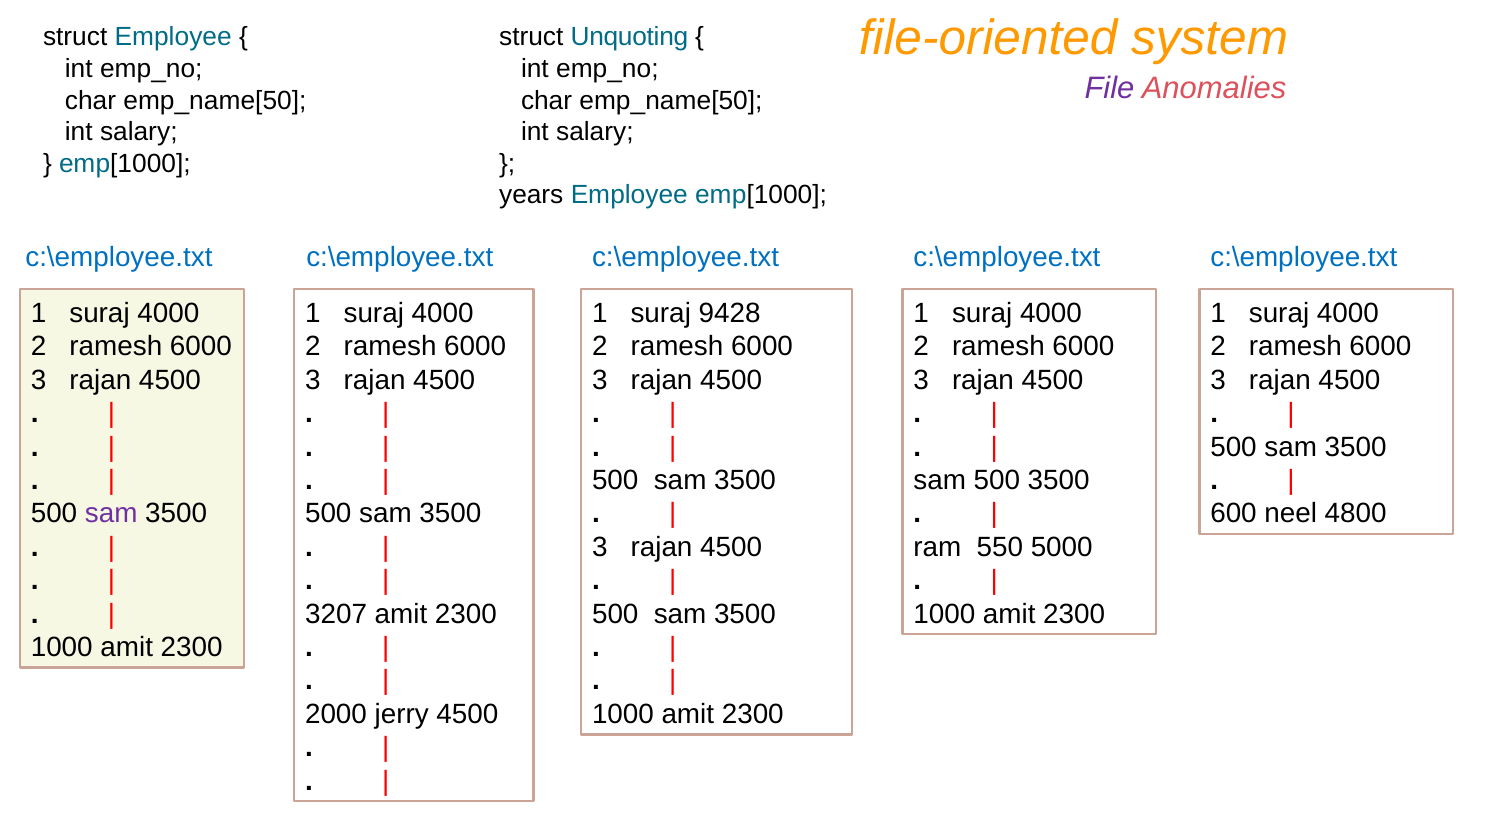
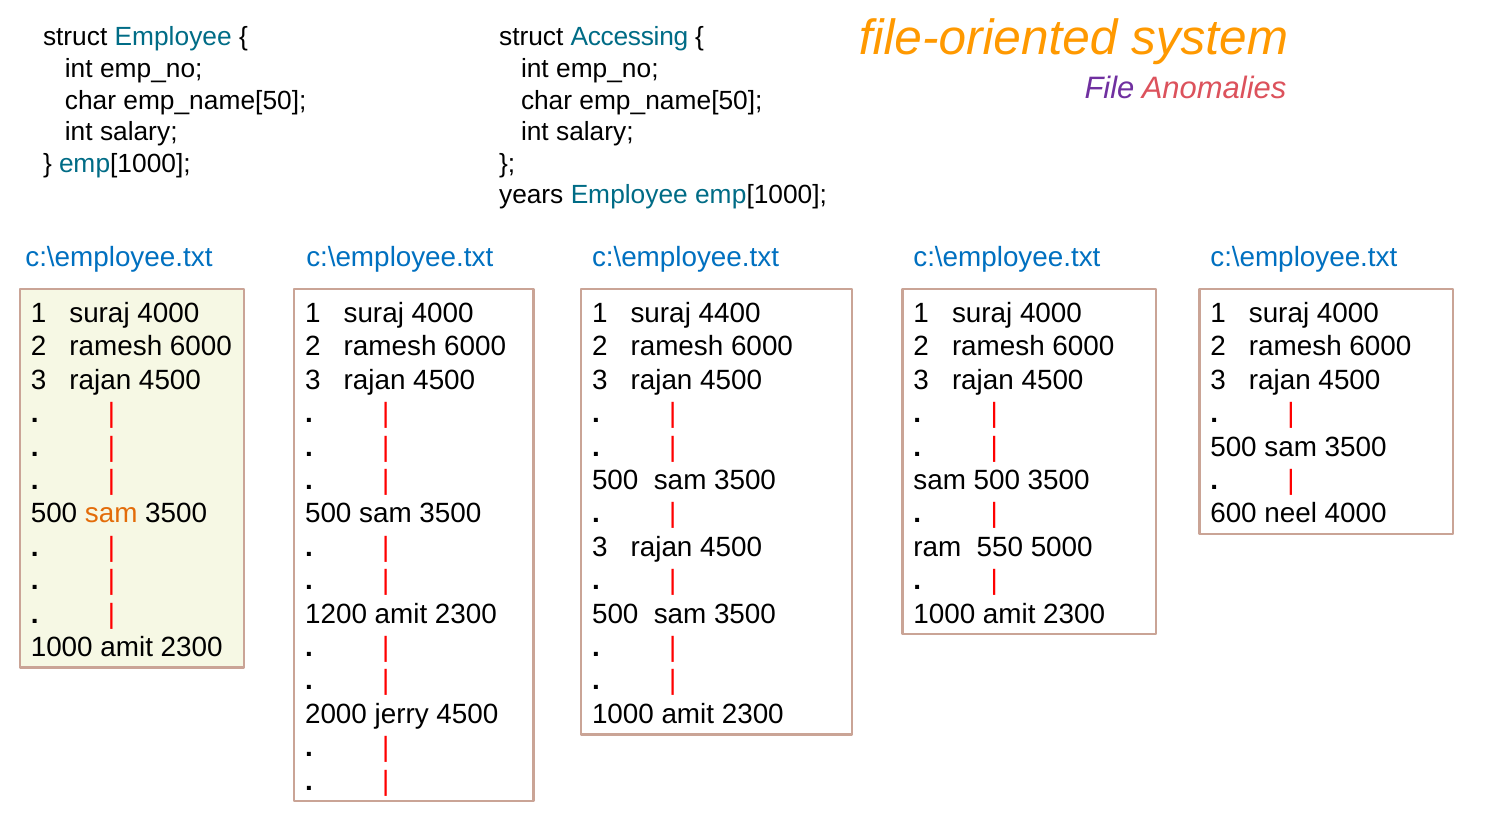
Unquoting: Unquoting -> Accessing
9428: 9428 -> 4400
sam at (111, 514) colour: purple -> orange
neel 4800: 4800 -> 4000
3207: 3207 -> 1200
